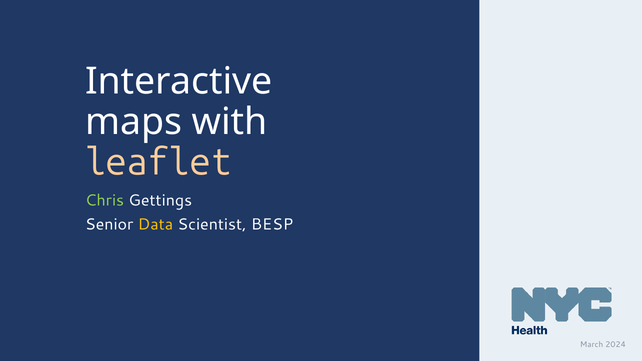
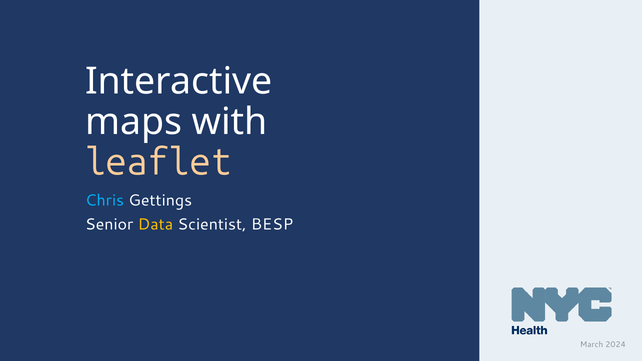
Chris colour: light green -> light blue
